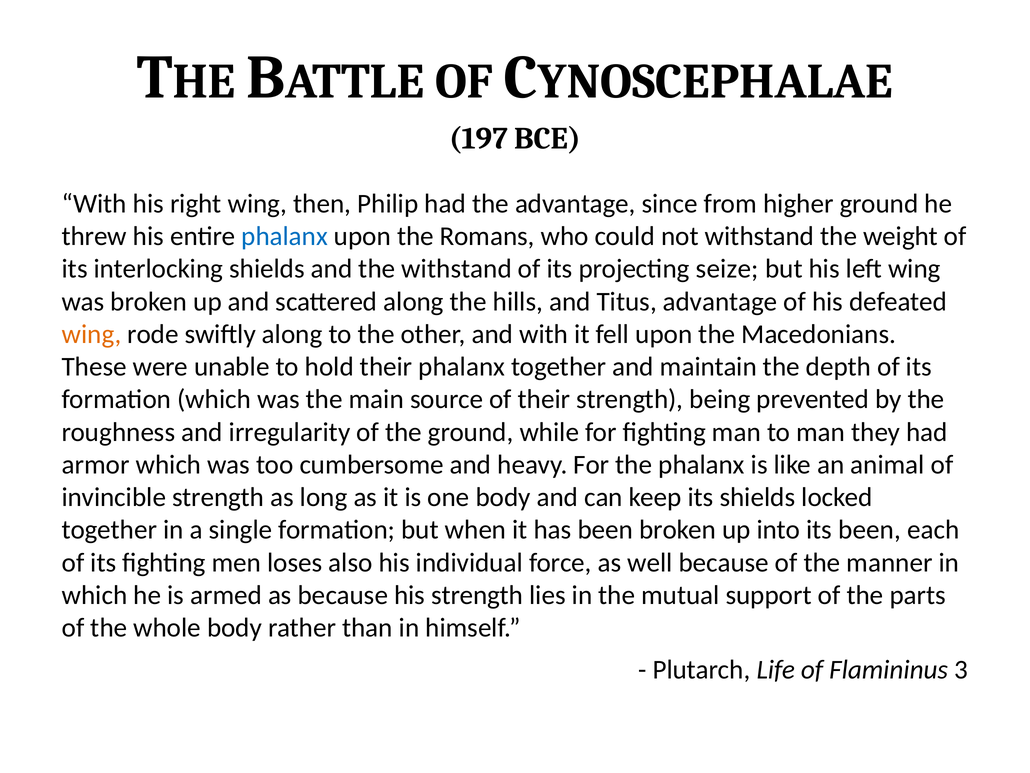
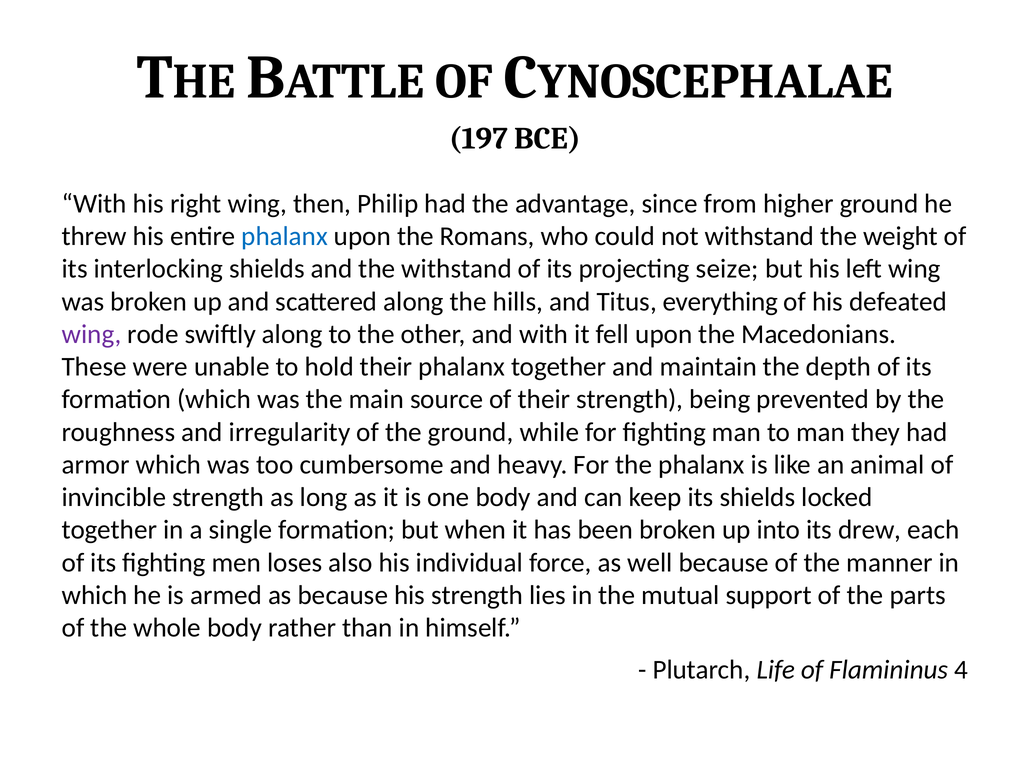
Titus advantage: advantage -> everything
wing at (92, 334) colour: orange -> purple
its been: been -> drew
3: 3 -> 4
